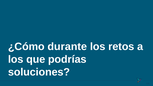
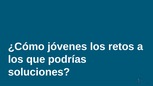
durante: durante -> jóvenes
